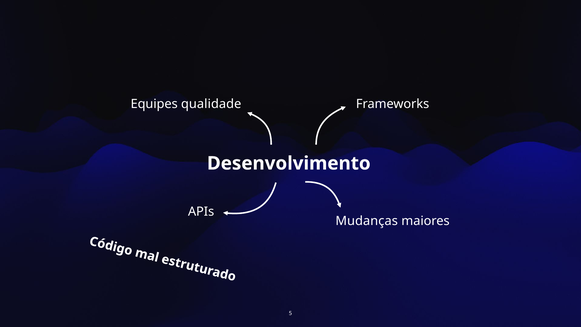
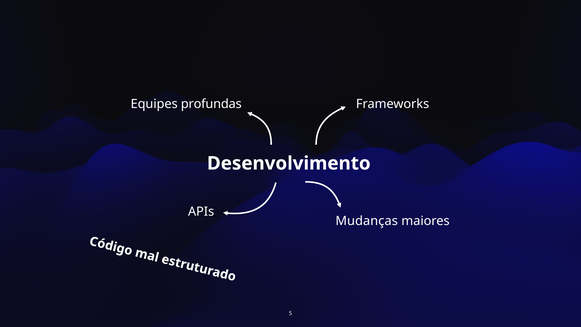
qualidade: qualidade -> profundas
